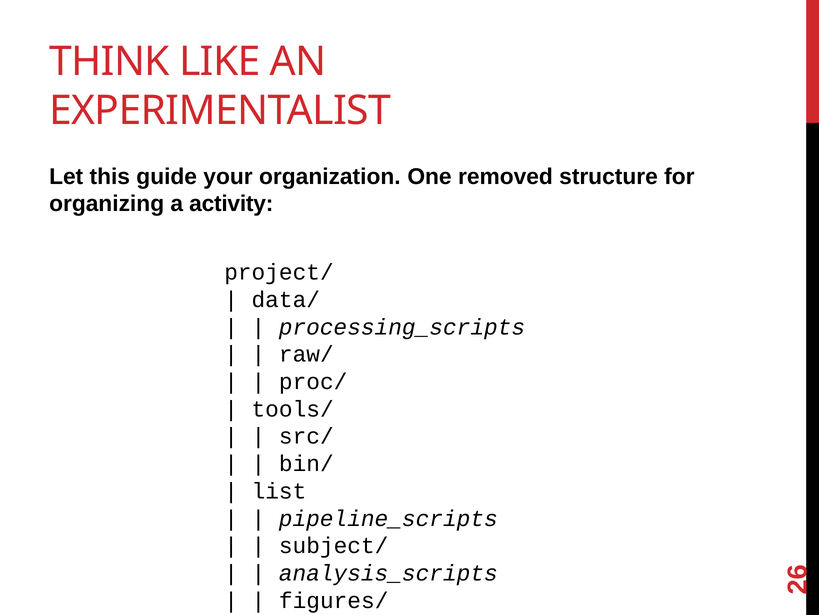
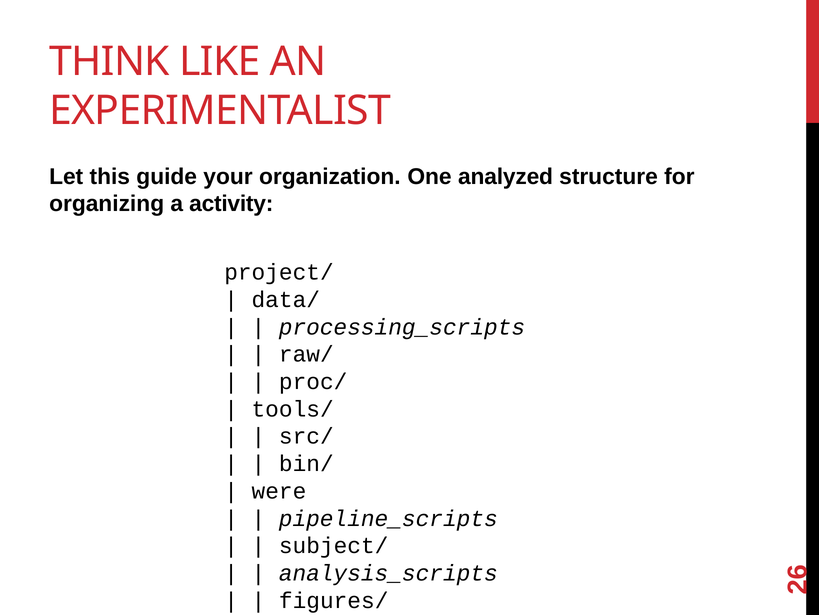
removed: removed -> analyzed
list: list -> were
